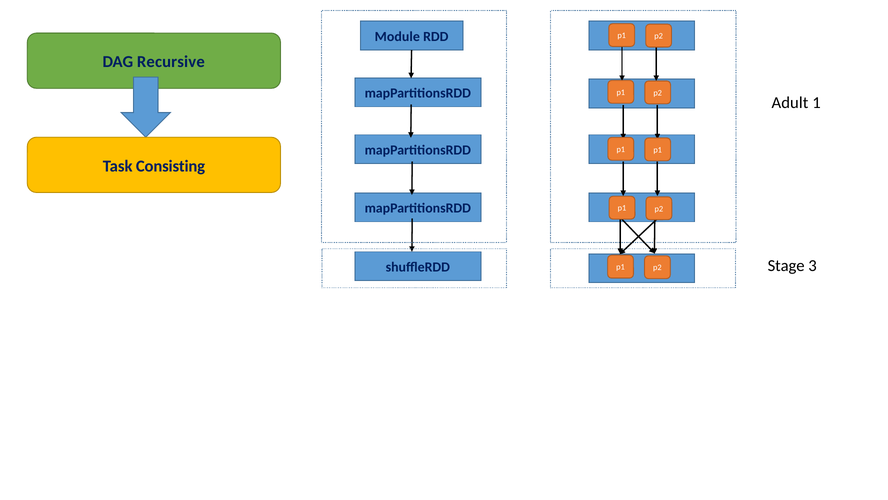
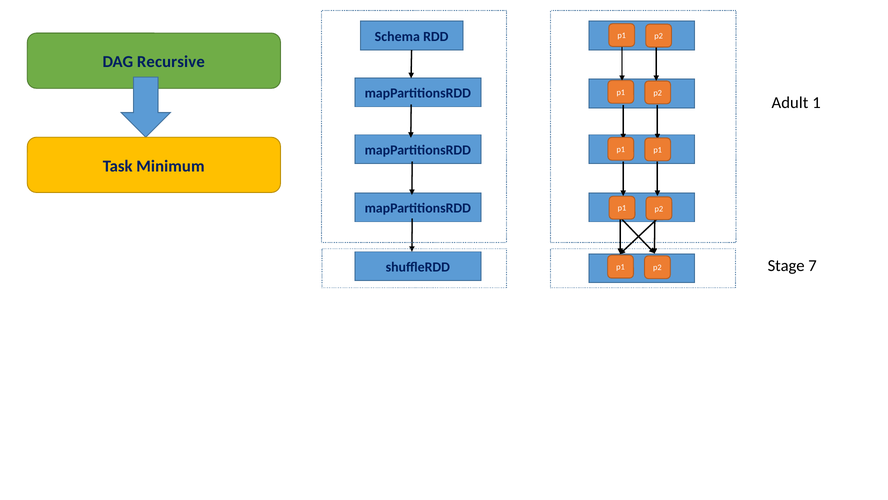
Module: Module -> Schema
Consisting: Consisting -> Minimum
3: 3 -> 7
